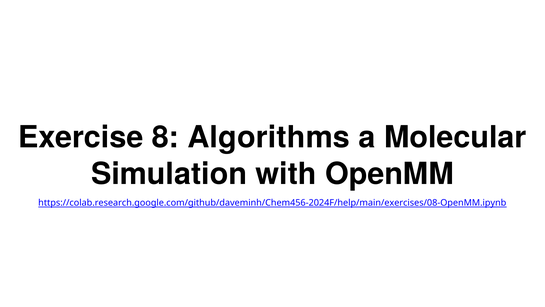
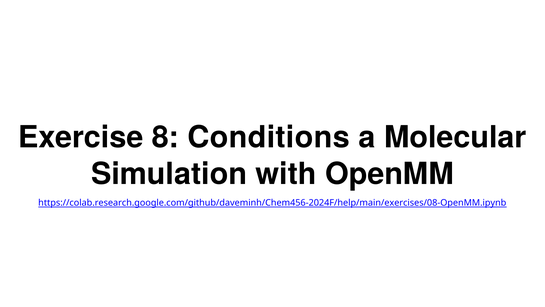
Algorithms: Algorithms -> Conditions
